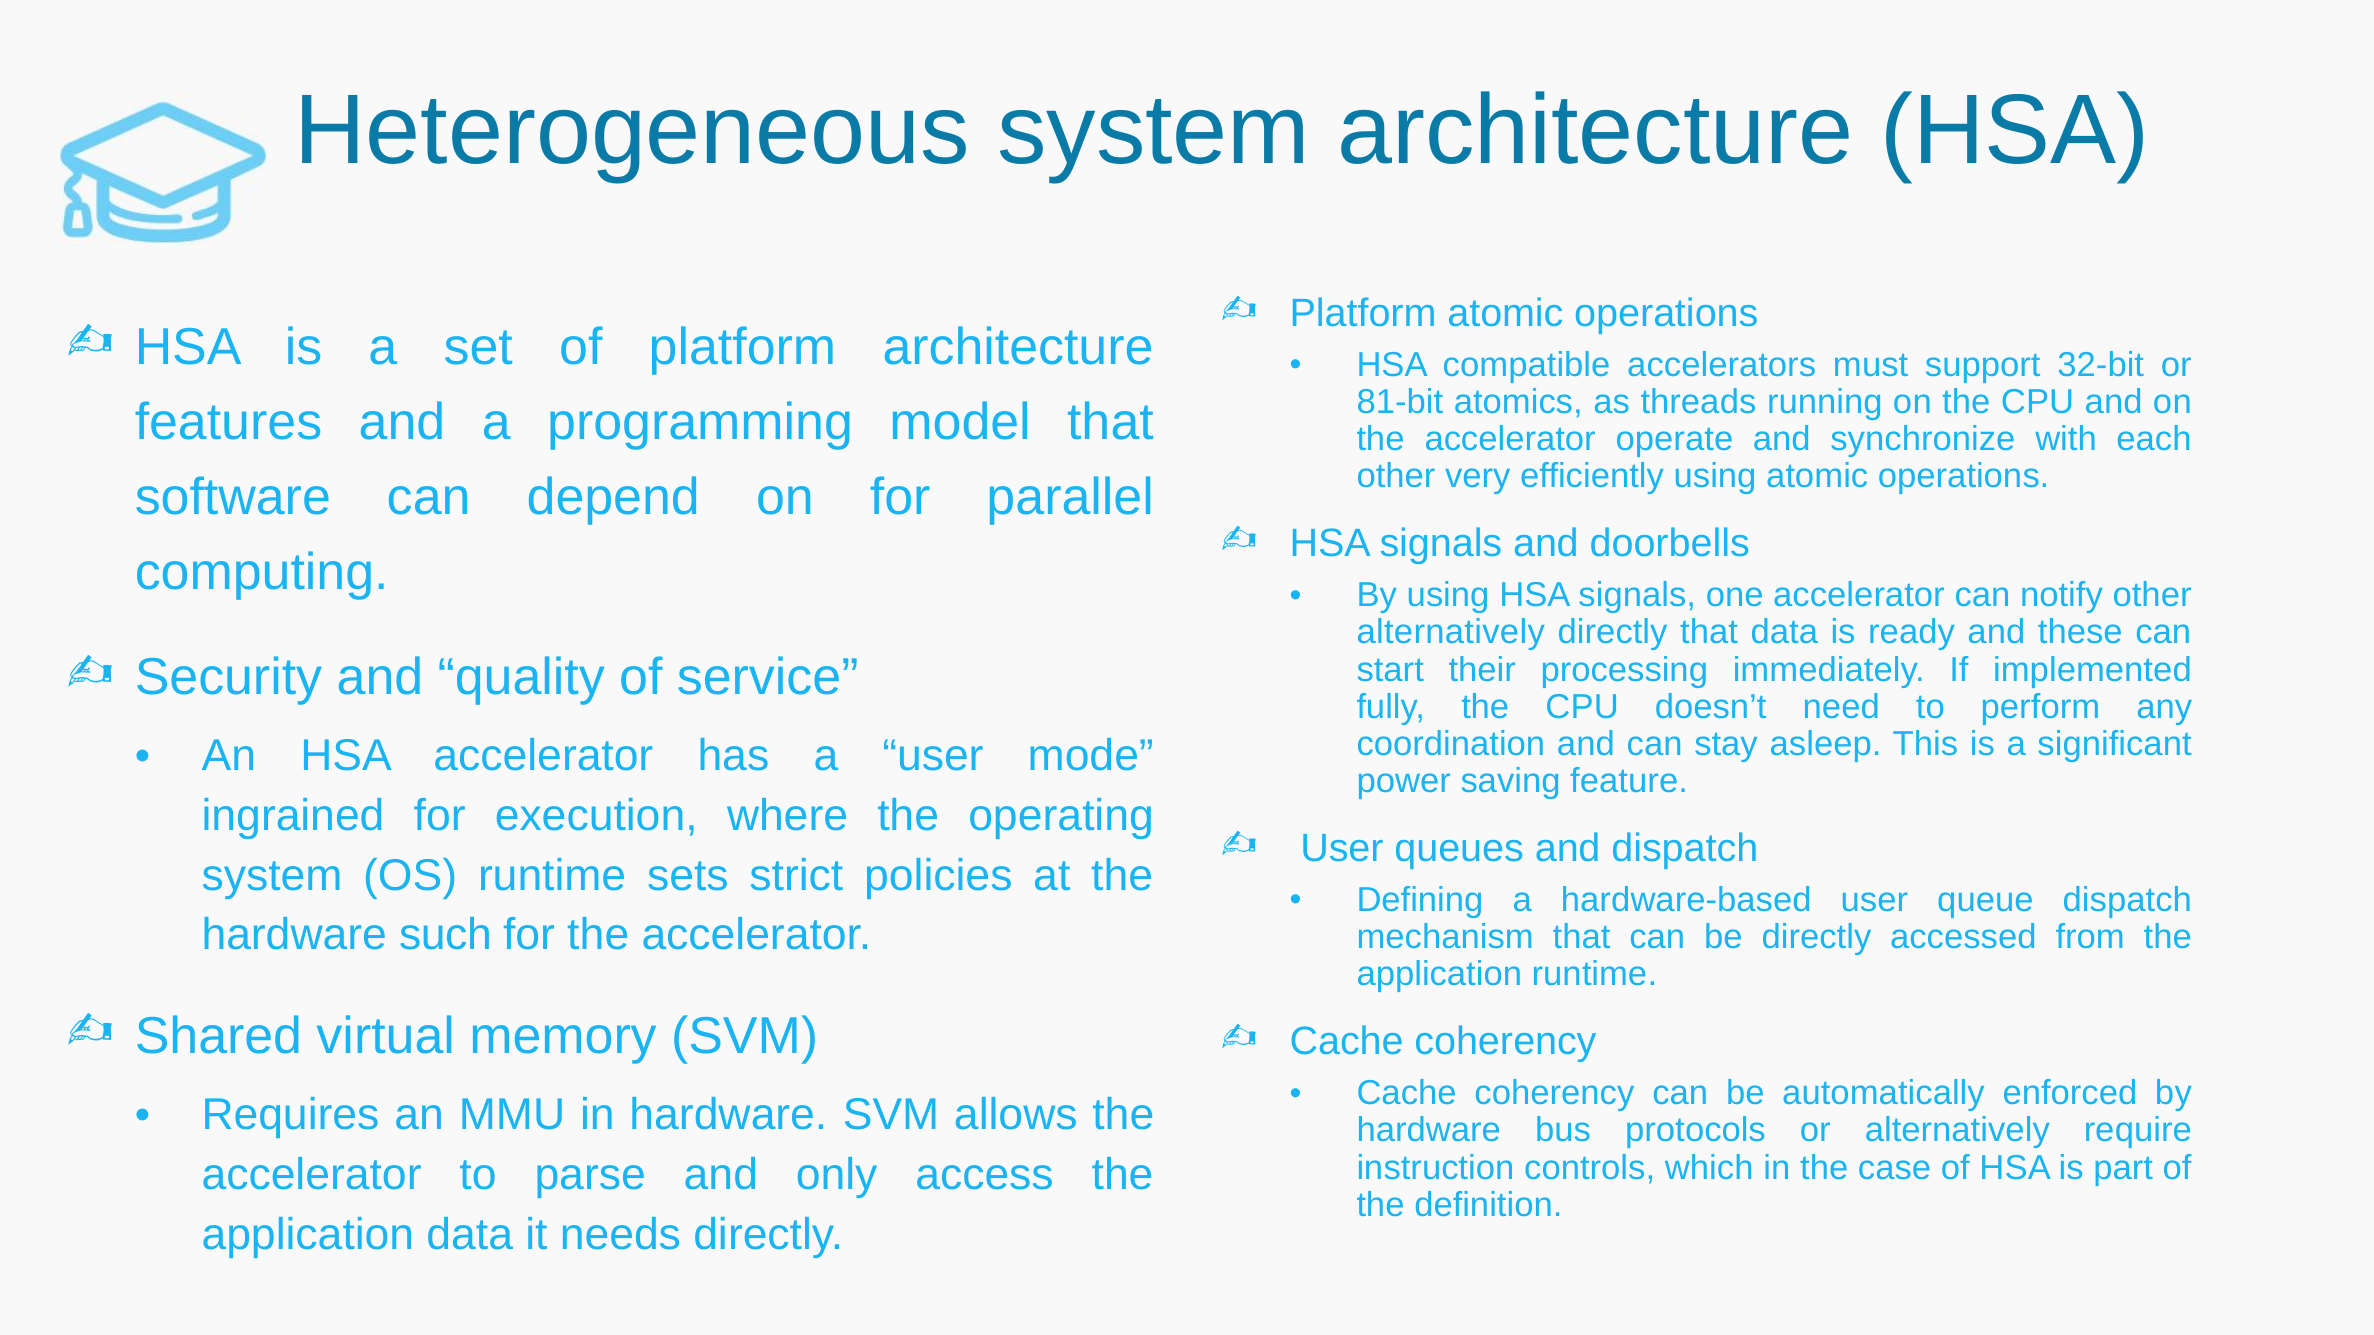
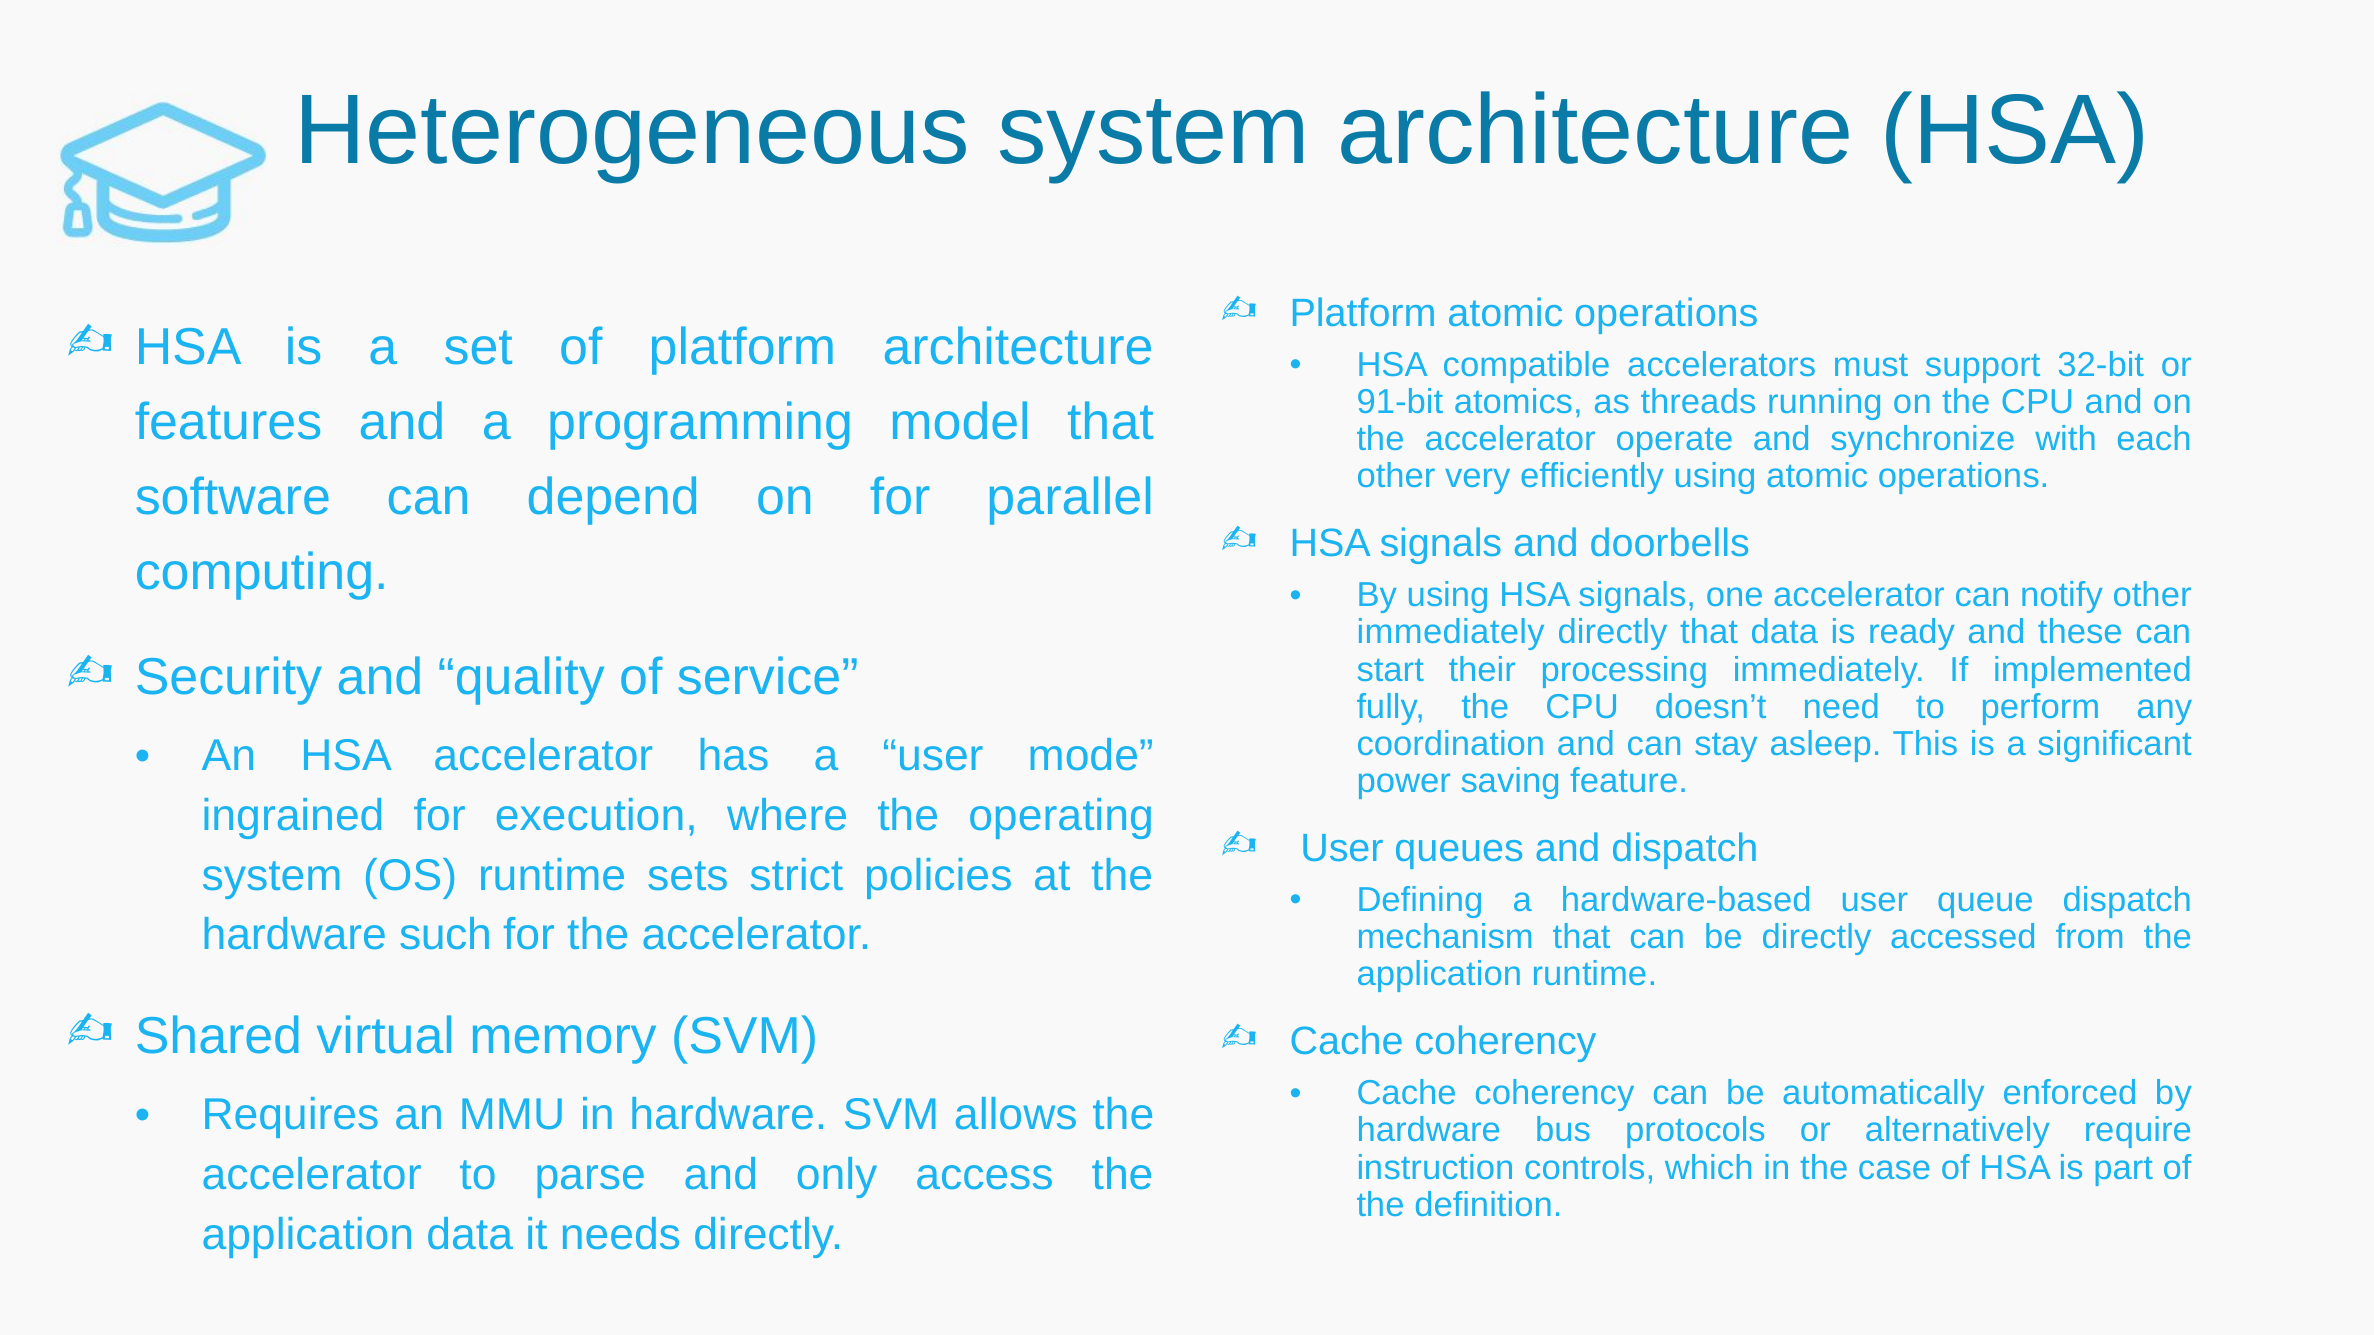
81-bit: 81-bit -> 91-bit
alternatively at (1451, 632): alternatively -> immediately
